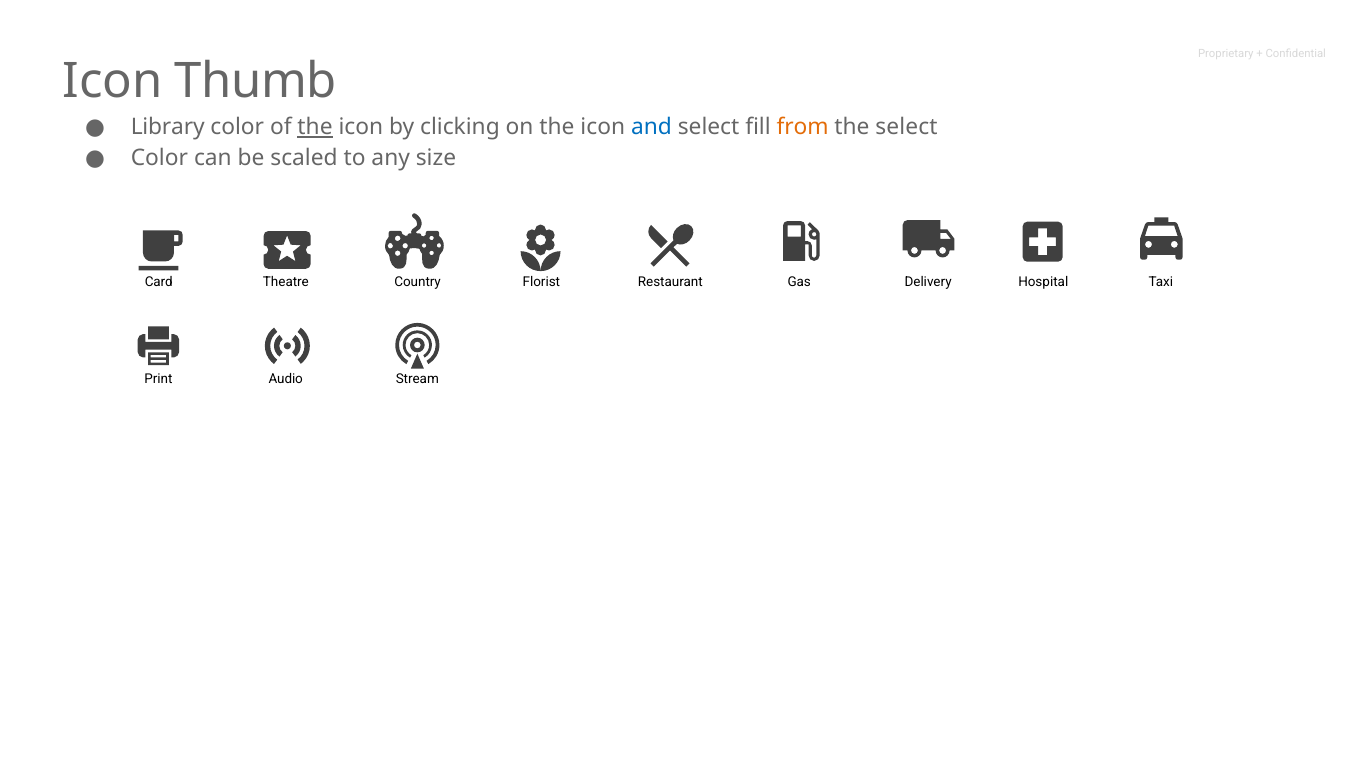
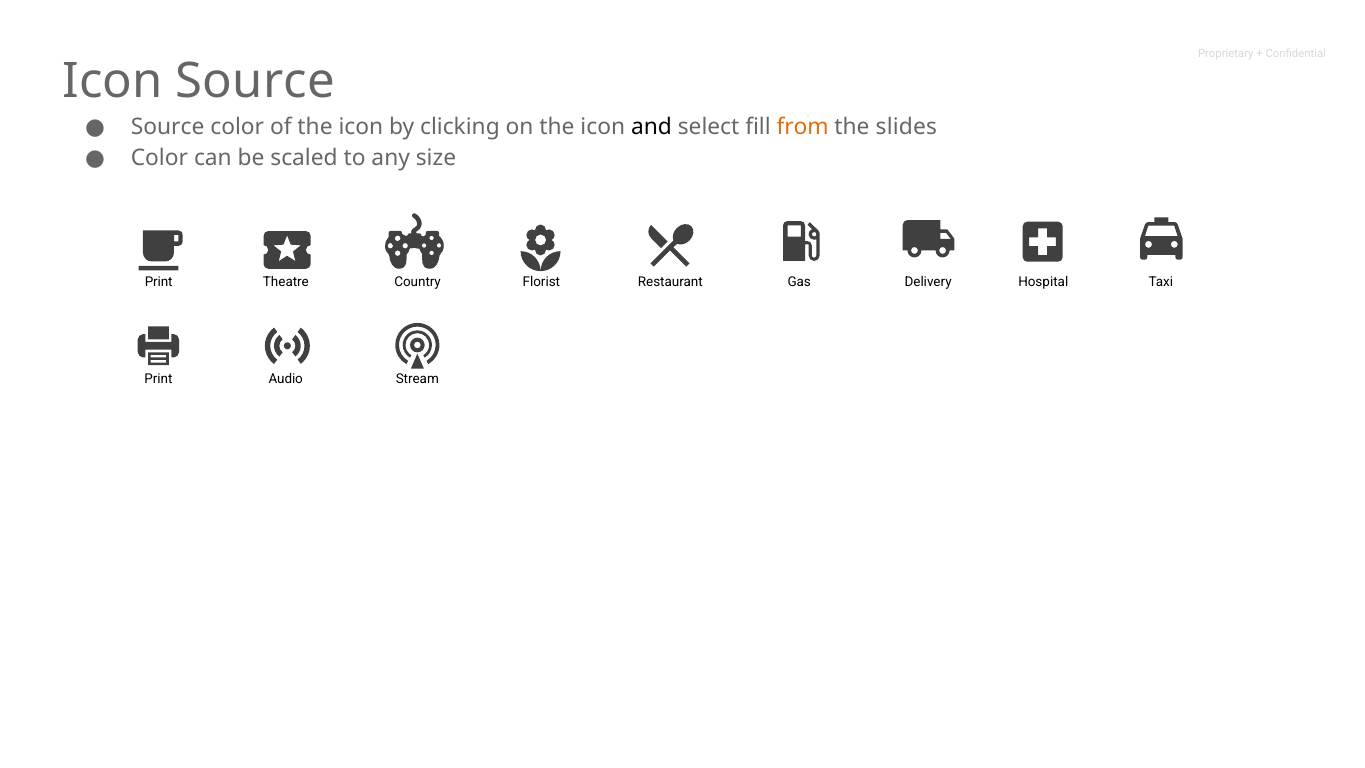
Icon Thumb: Thumb -> Source
Library at (168, 127): Library -> Source
the at (315, 127) underline: present -> none
and colour: blue -> black
the select: select -> slides
Card at (159, 282): Card -> Print
